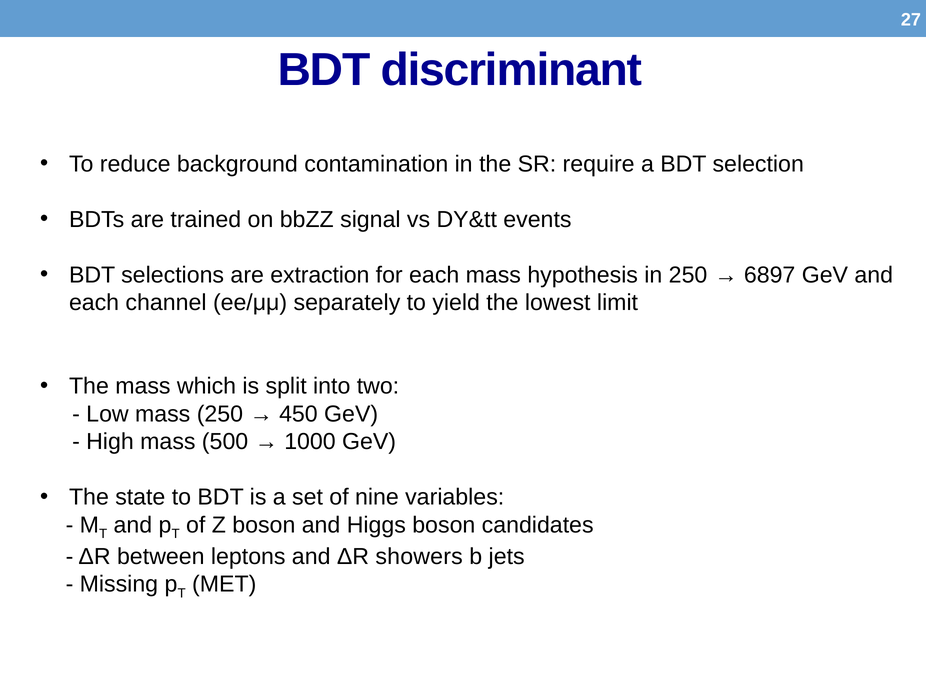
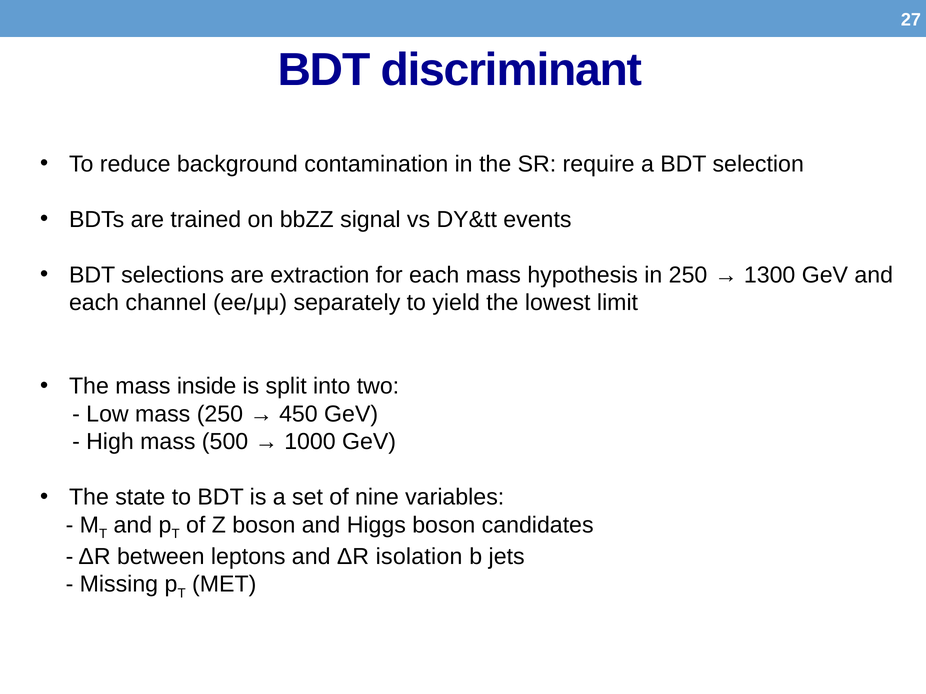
6897: 6897 -> 1300
which: which -> inside
showers: showers -> isolation
